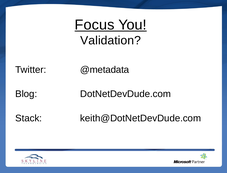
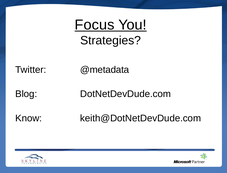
Validation: Validation -> Strategies
Stack: Stack -> Know
